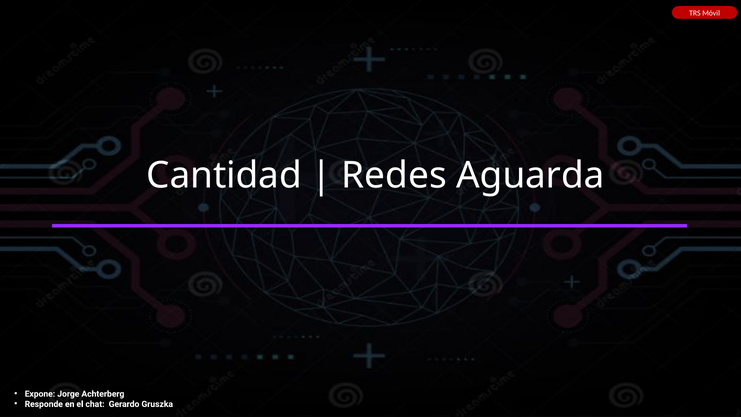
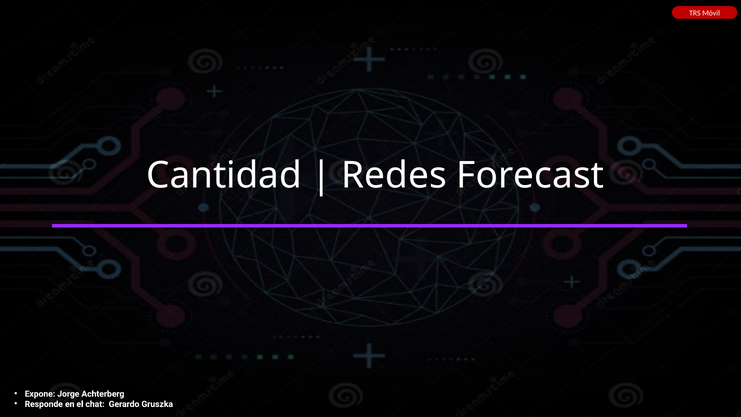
Aguarda: Aguarda -> Forecast
